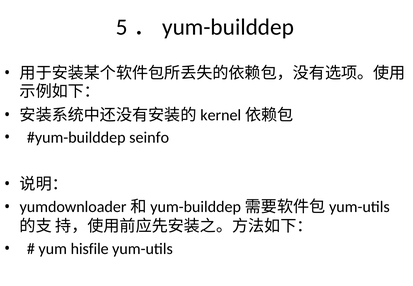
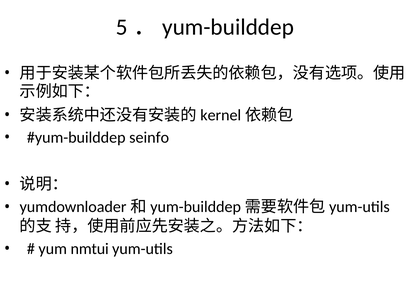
hisfile: hisfile -> nmtui
